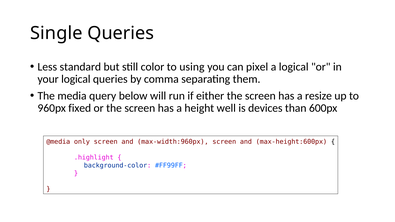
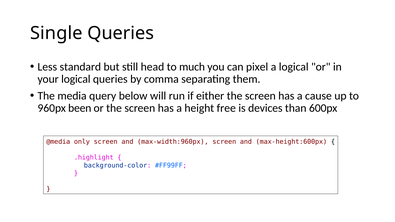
color: color -> head
using: using -> much
resize: resize -> cause
fixed: fixed -> been
well: well -> free
